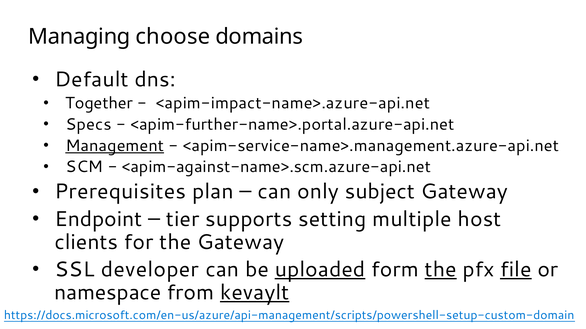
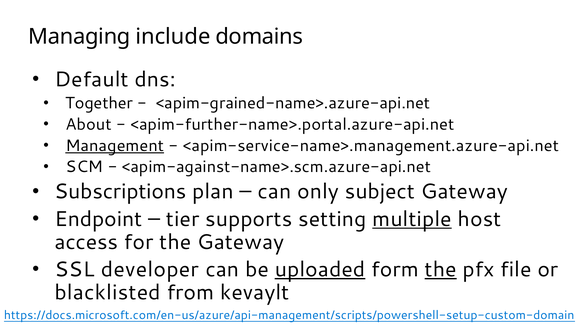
choose: choose -> include
<apim-impact-name>.azure-api.net: <apim-impact-name>.azure-api.net -> <apim-grained-name>.azure-api.net
Specs: Specs -> About
Prerequisites: Prerequisites -> Subscriptions
multiple underline: none -> present
clients: clients -> access
file underline: present -> none
namespace: namespace -> blacklisted
kevaylt underline: present -> none
